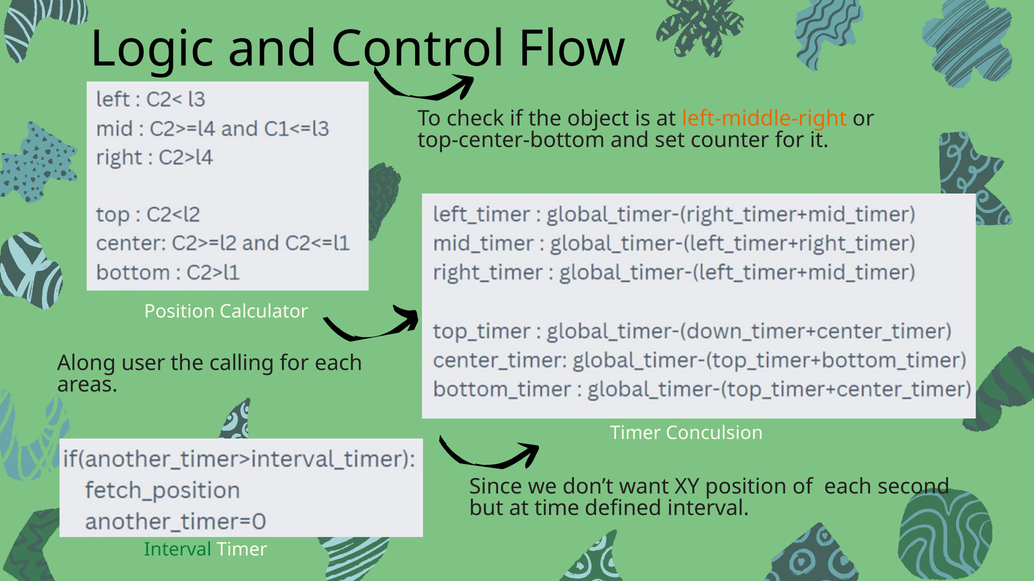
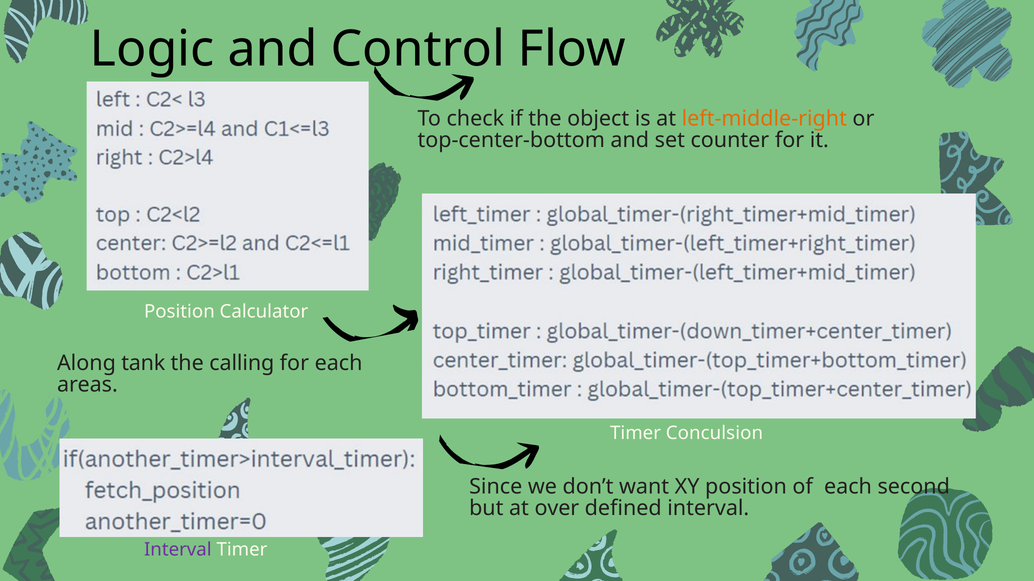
user: user -> tank
time: time -> over
Interval at (178, 550) colour: green -> purple
